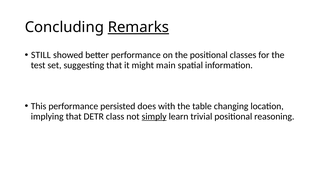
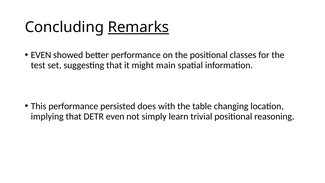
STILL at (41, 55): STILL -> EVEN
DETR class: class -> even
simply underline: present -> none
